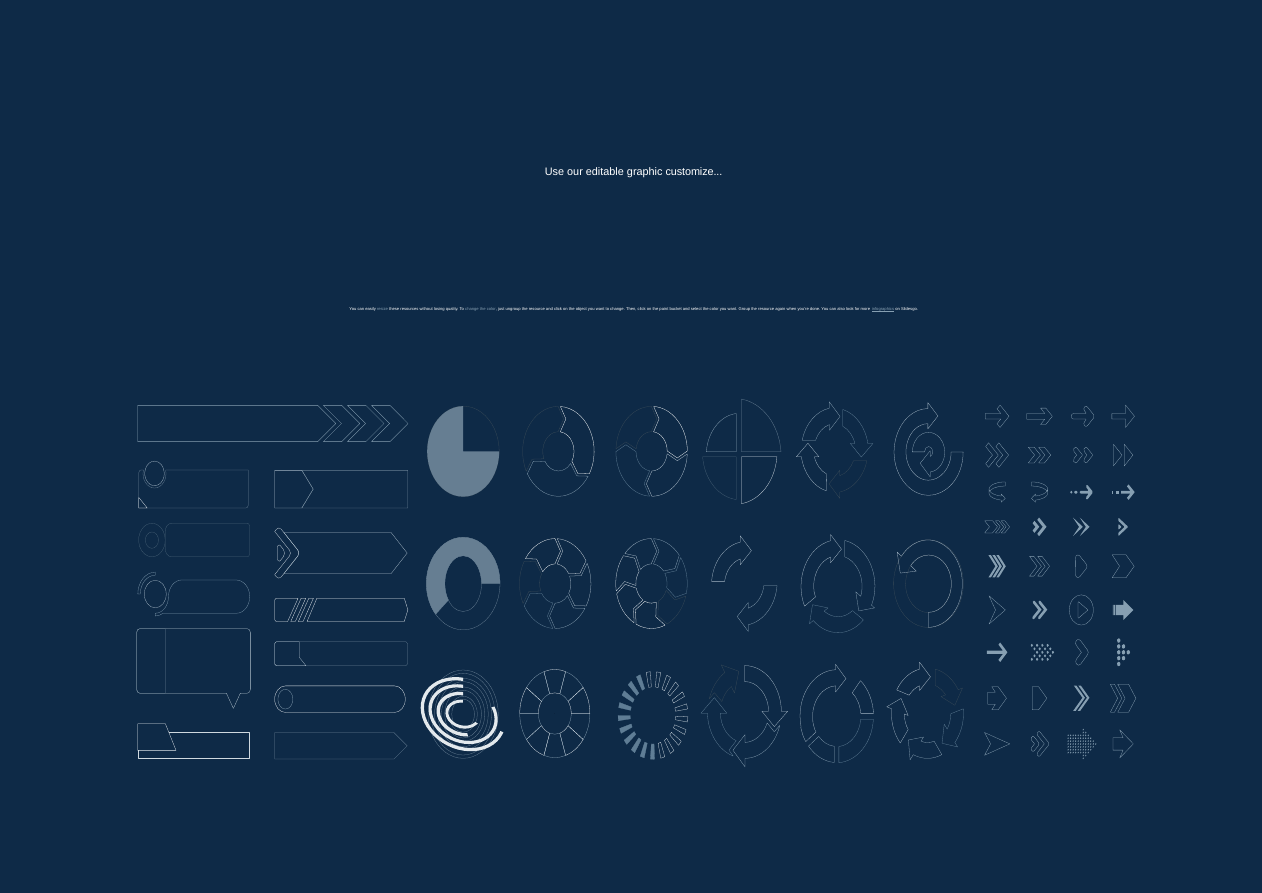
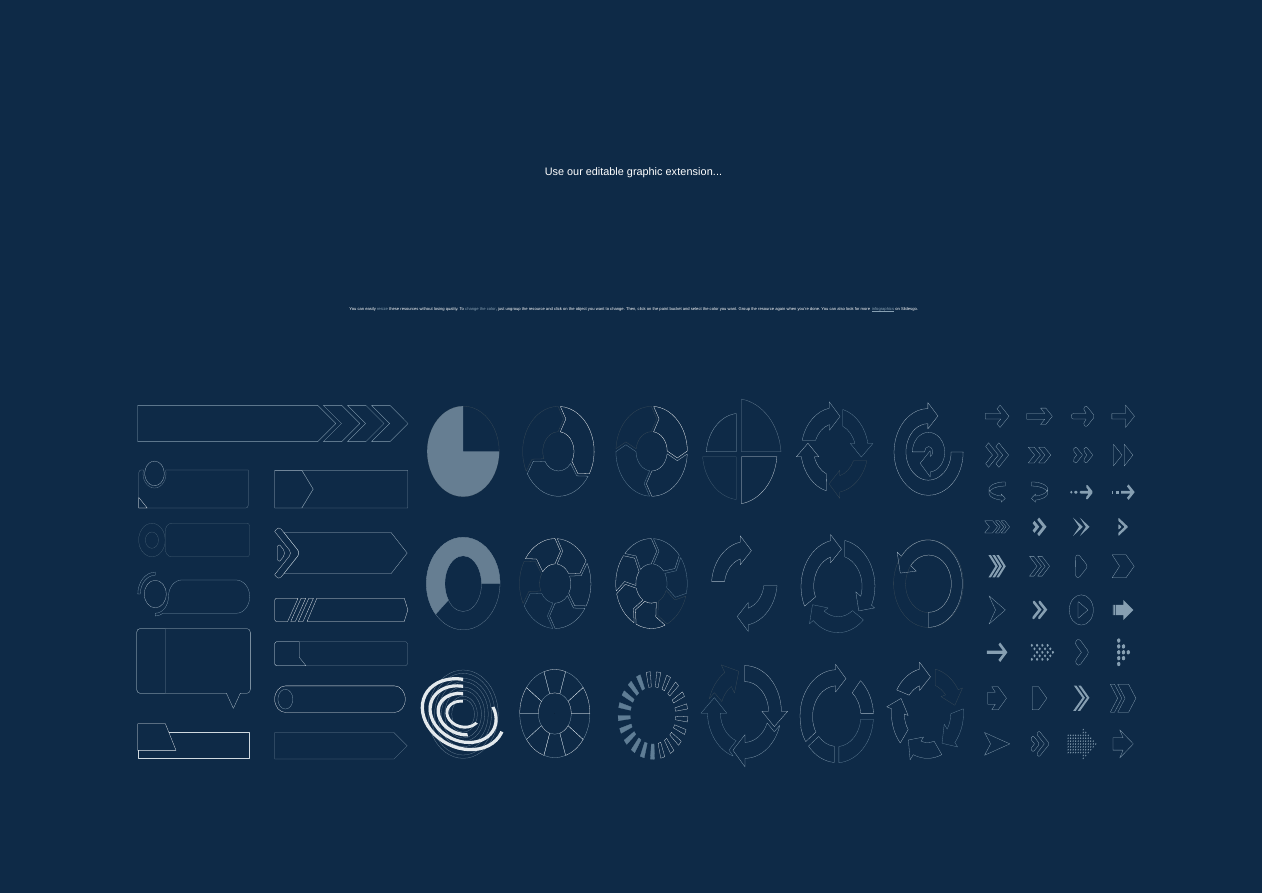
customize: customize -> extension
